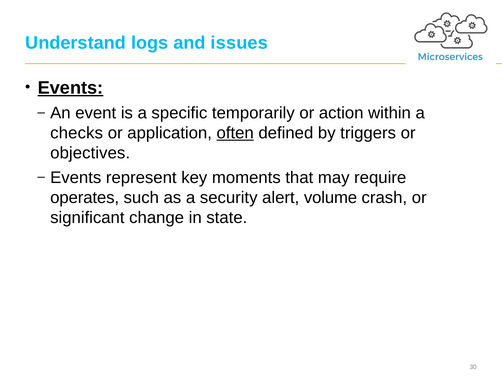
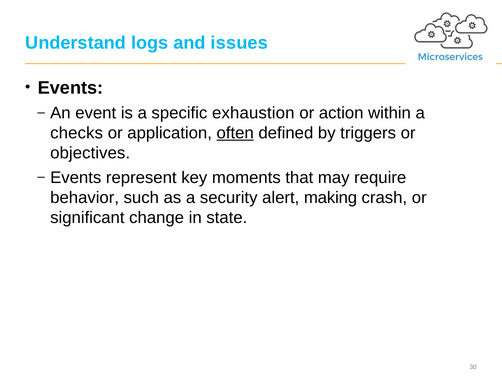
Events at (71, 88) underline: present -> none
temporarily: temporarily -> exhaustion
operates: operates -> behavior
volume: volume -> making
